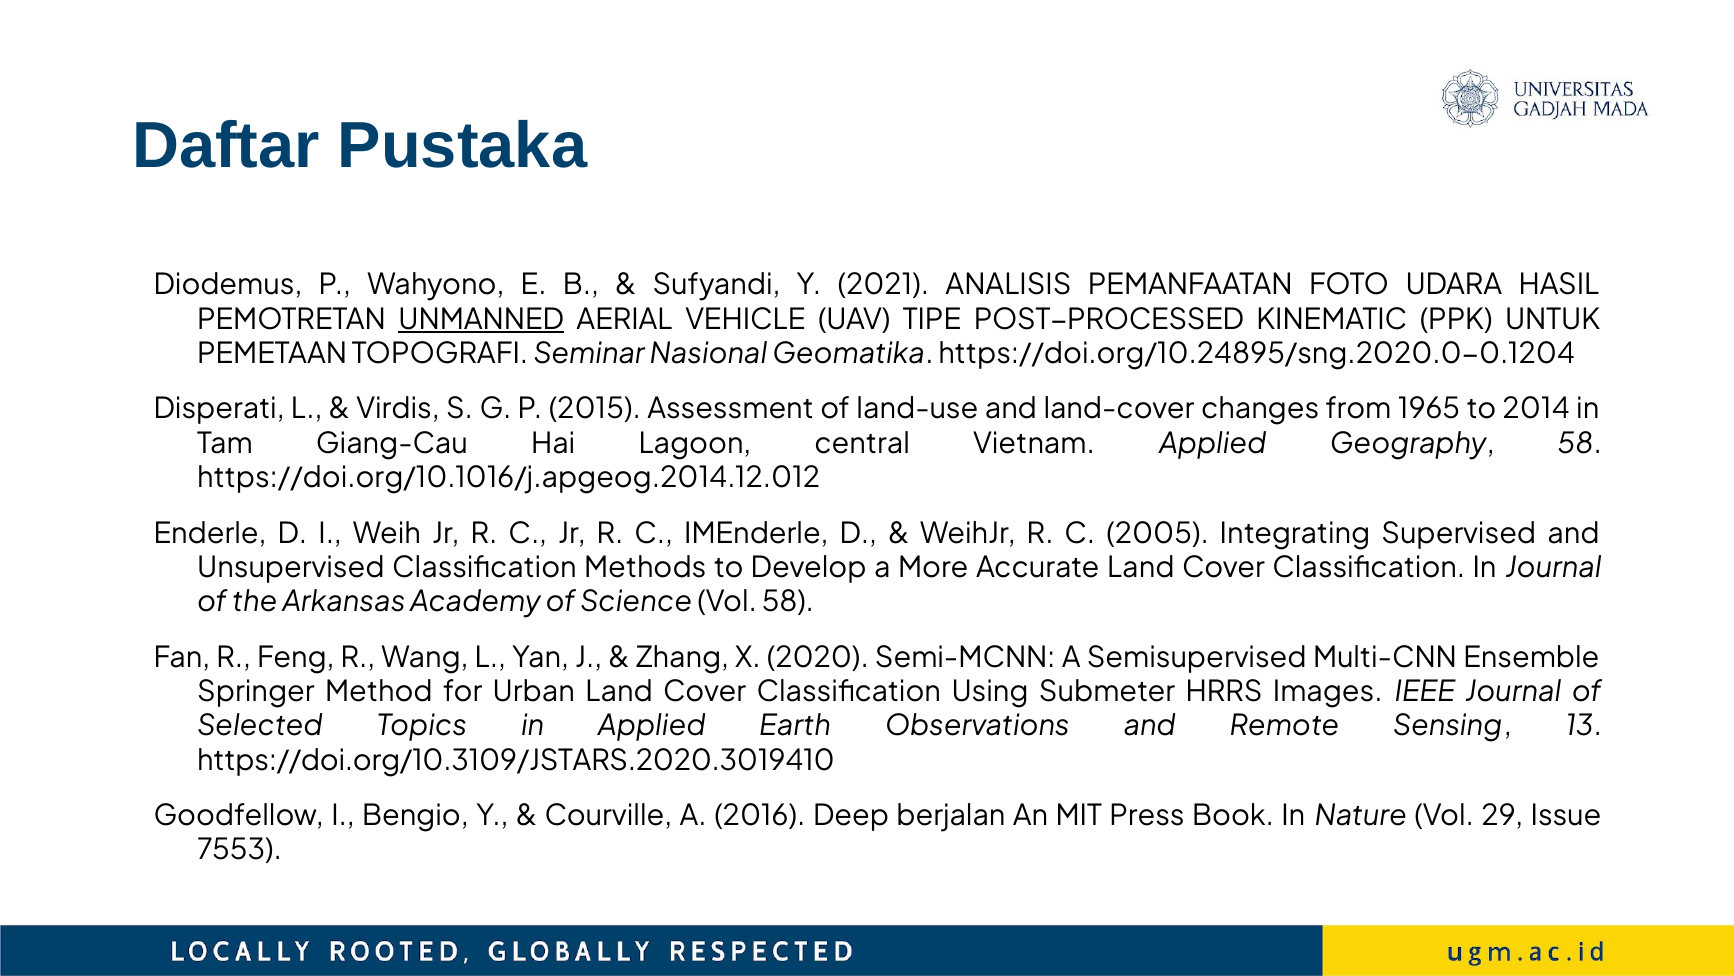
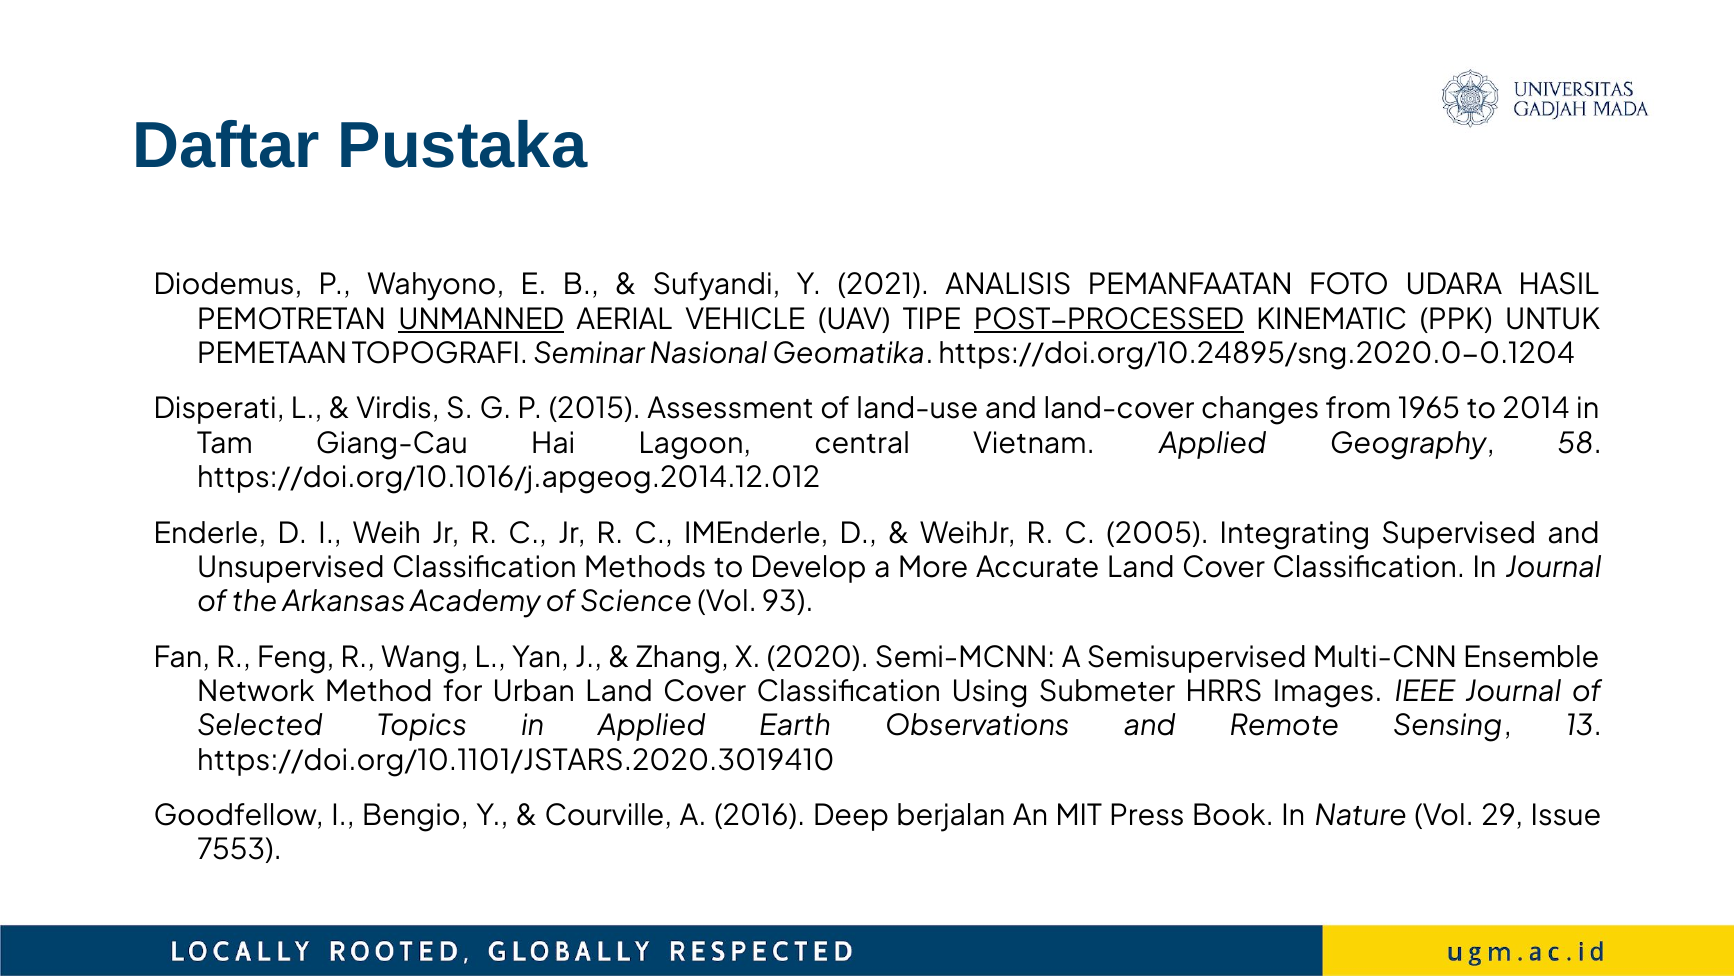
POST-PROCESSED underline: none -> present
Vol 58: 58 -> 93
Springer: Springer -> Network
https://doi.org/10.3109/JSTARS.2020.3019410: https://doi.org/10.3109/JSTARS.2020.3019410 -> https://doi.org/10.1101/JSTARS.2020.3019410
